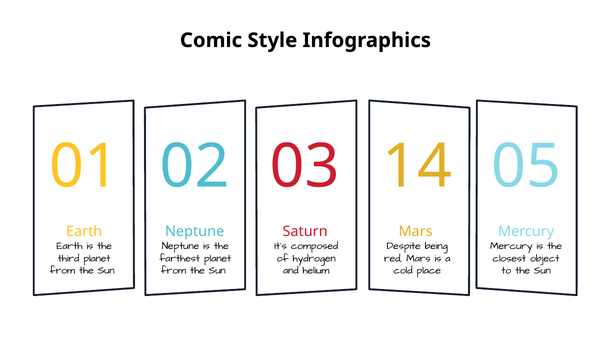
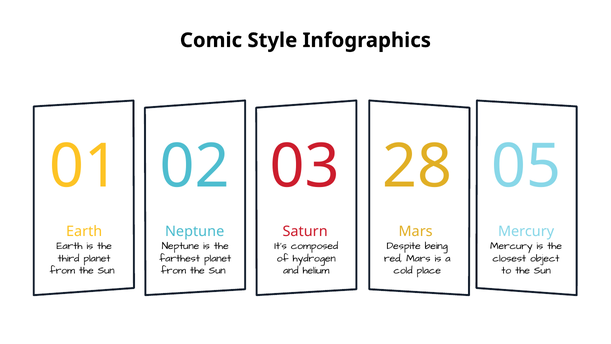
14: 14 -> 28
